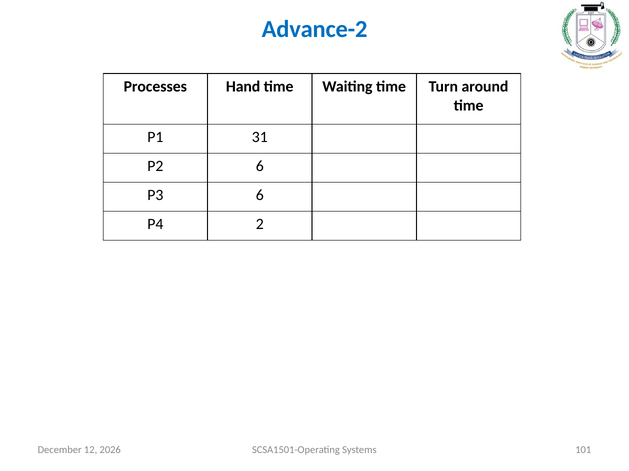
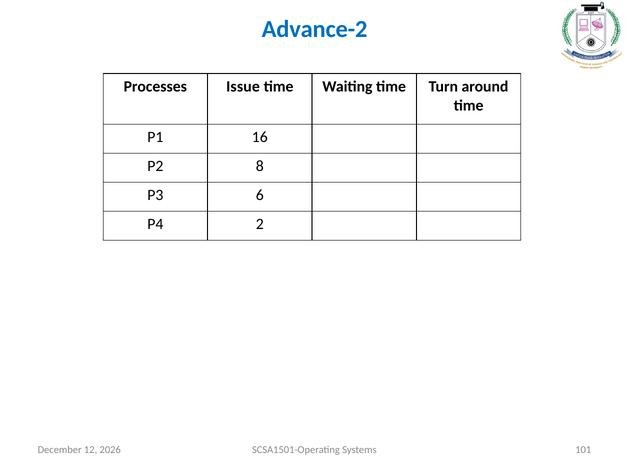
Hand: Hand -> Issue
31: 31 -> 16
P2 6: 6 -> 8
